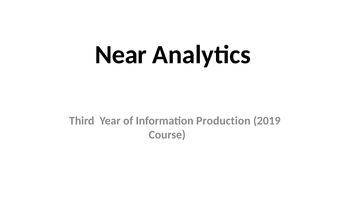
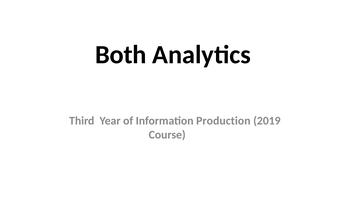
Near: Near -> Both
